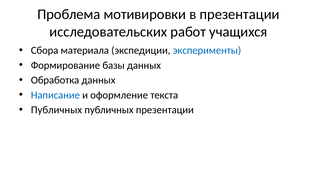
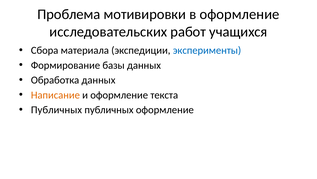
в презентации: презентации -> оформление
Написание colour: blue -> orange
публичных презентации: презентации -> оформление
